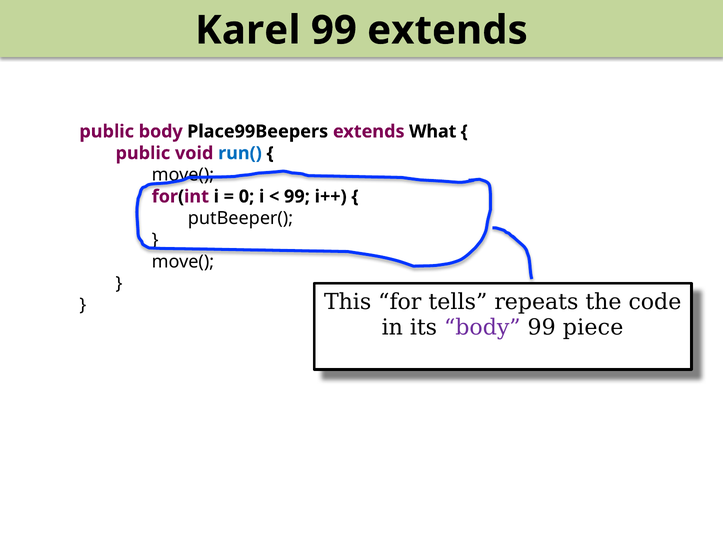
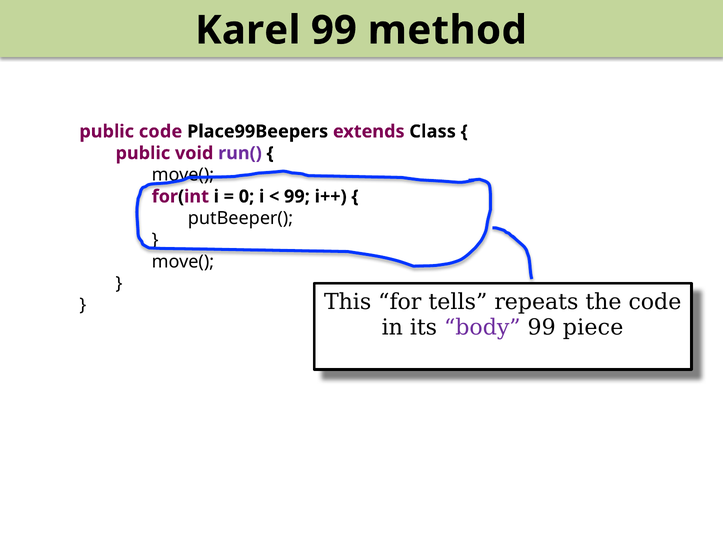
99 extends: extends -> method
public body: body -> code
What: What -> Class
run( colour: blue -> purple
